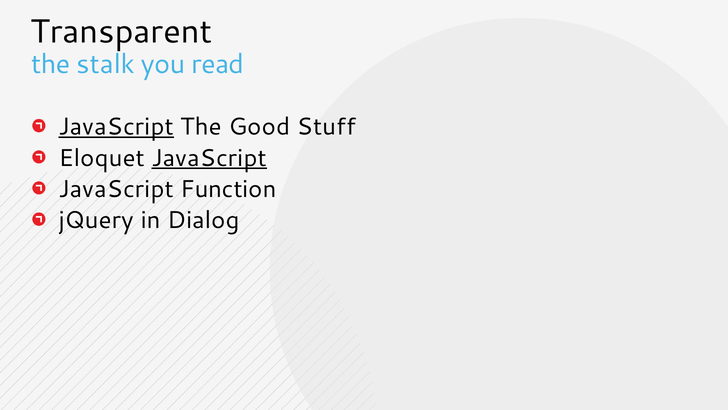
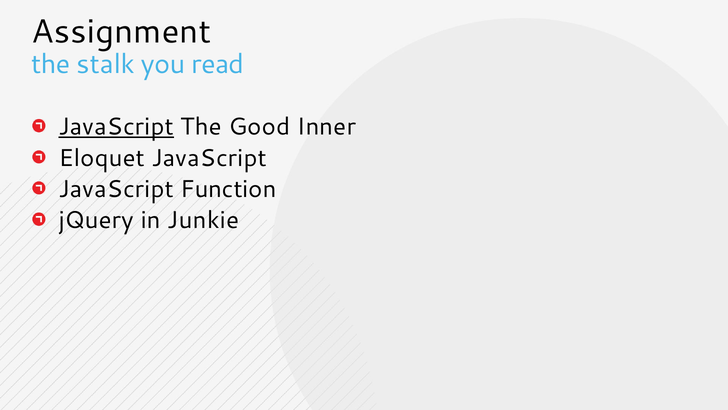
Transparent: Transparent -> Assignment
Stuff: Stuff -> Inner
JavaScript at (209, 158) underline: present -> none
Dialog: Dialog -> Junkie
